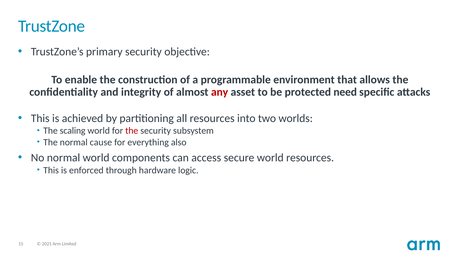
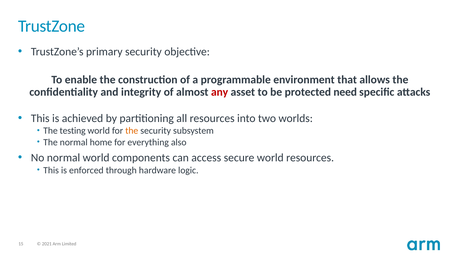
scaling: scaling -> testing
the at (132, 131) colour: red -> orange
cause: cause -> home
